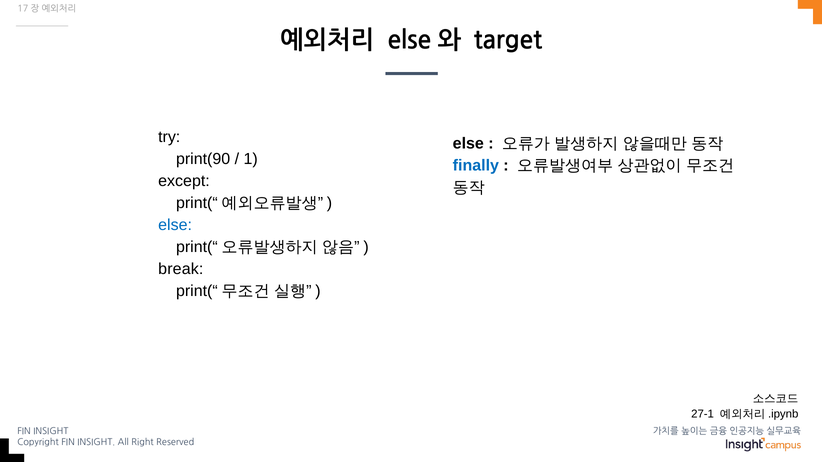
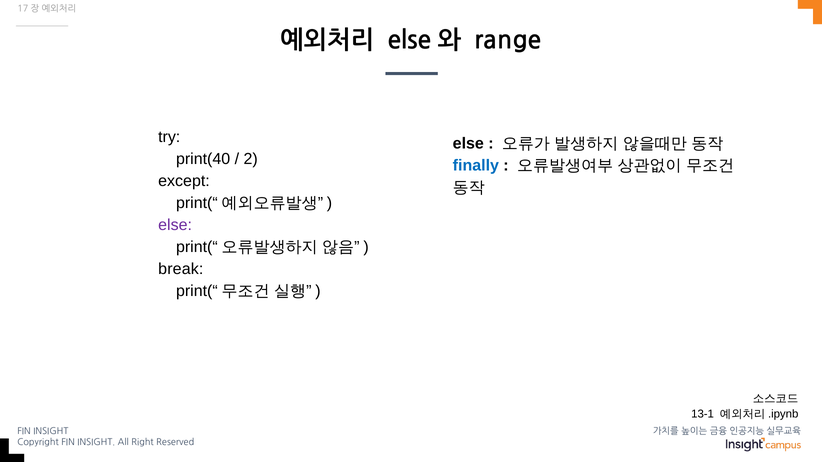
target: target -> range
print(90: print(90 -> print(40
1: 1 -> 2
else at (175, 225) colour: blue -> purple
27-1: 27-1 -> 13-1
